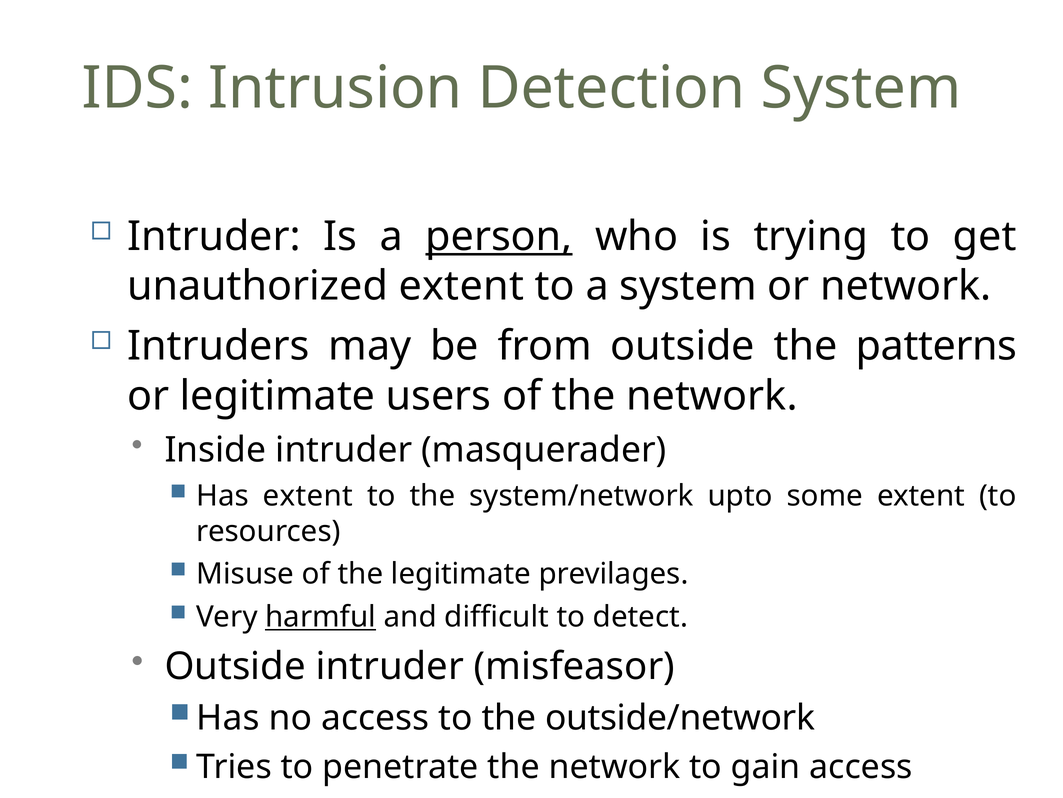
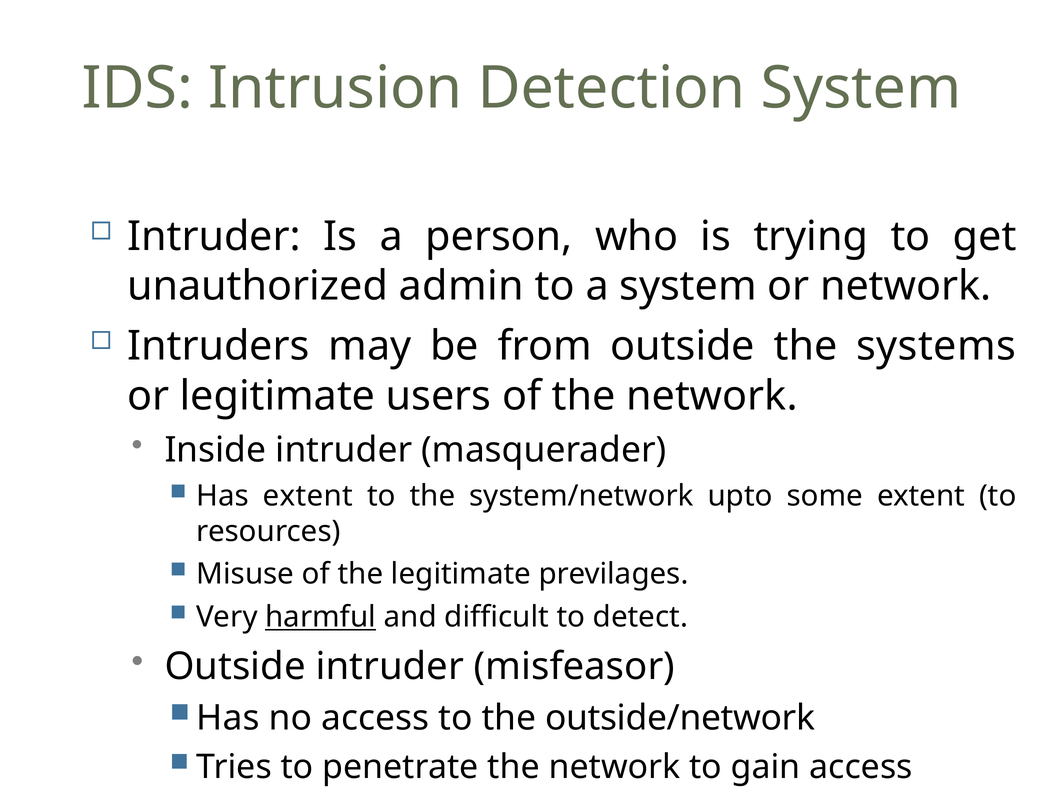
person underline: present -> none
unauthorized extent: extent -> admin
patterns: patterns -> systems
